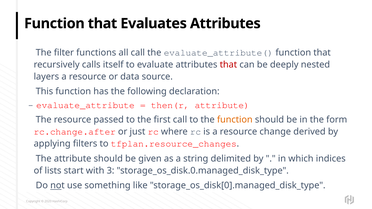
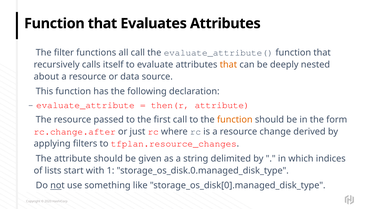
that at (228, 65) colour: red -> orange
layers: layers -> about
3: 3 -> 1
